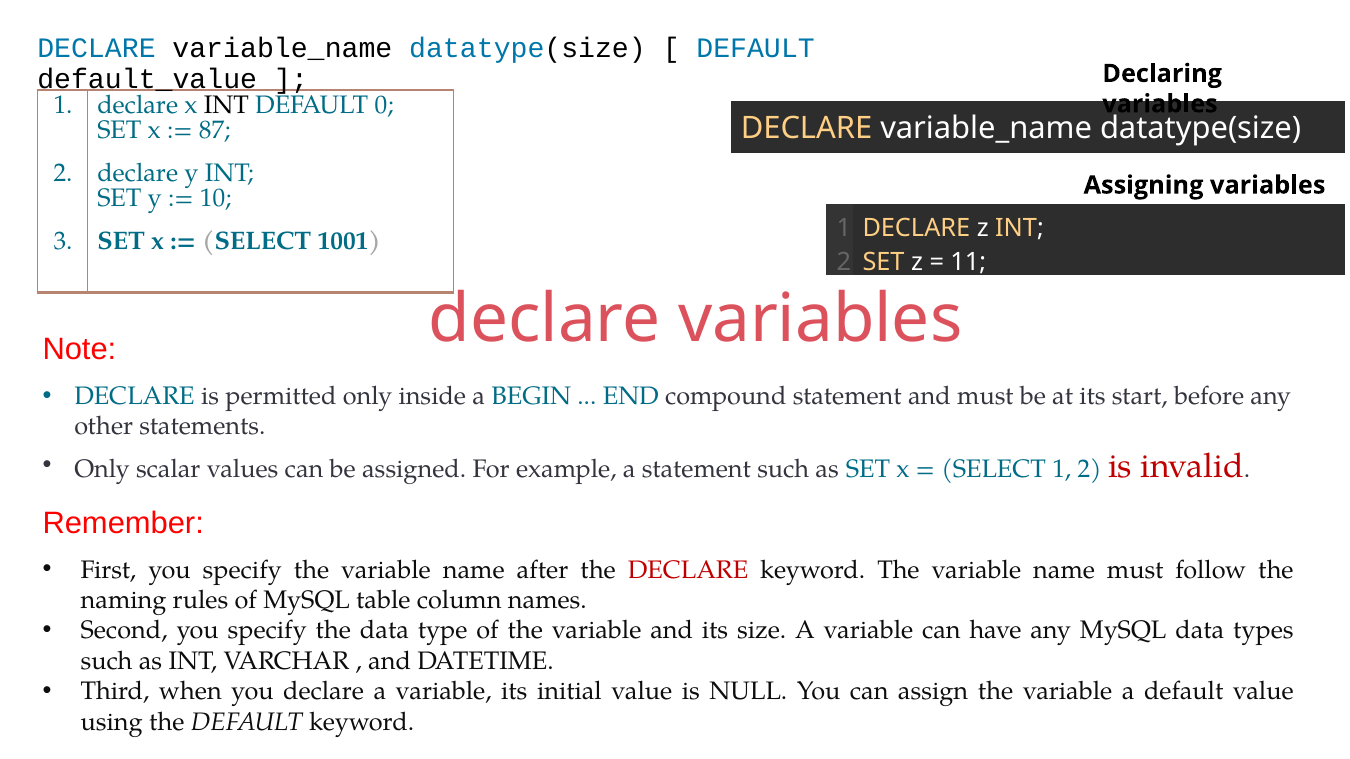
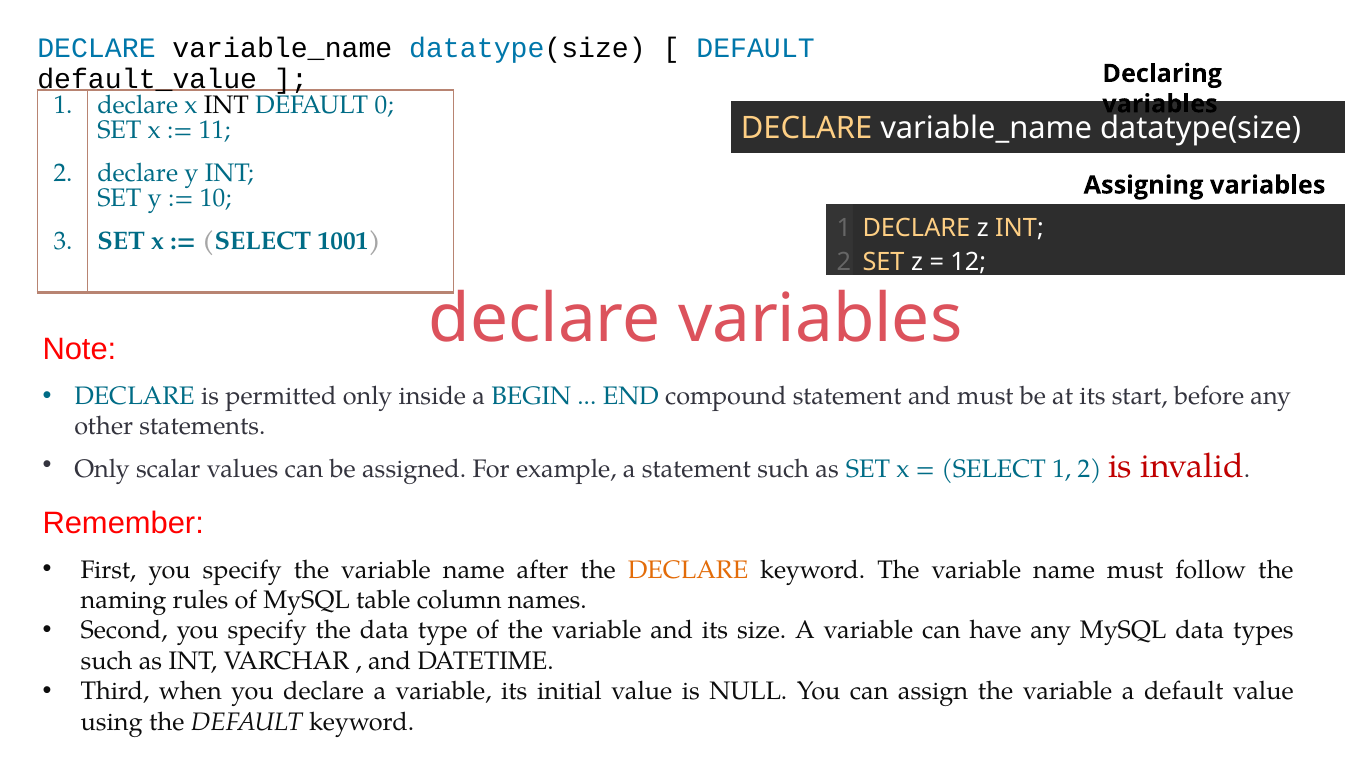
87: 87 -> 11
11: 11 -> 12
DECLARE at (688, 570) colour: red -> orange
